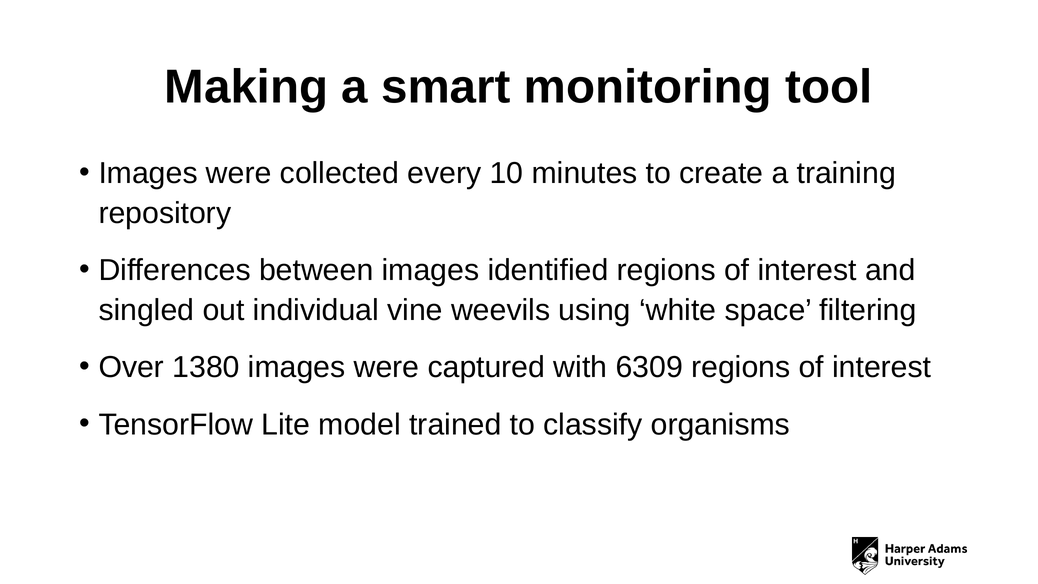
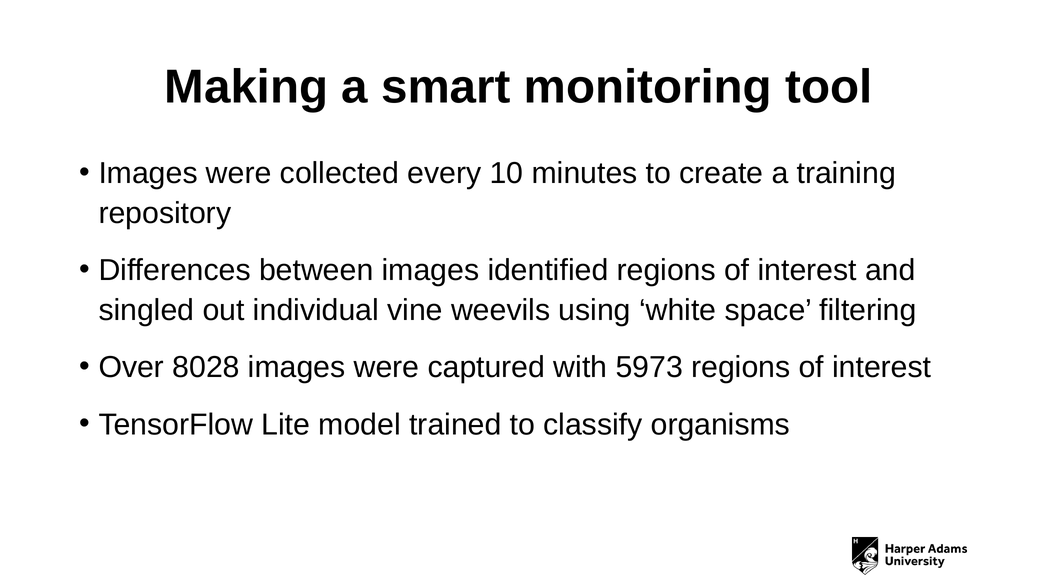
1380: 1380 -> 8028
6309: 6309 -> 5973
